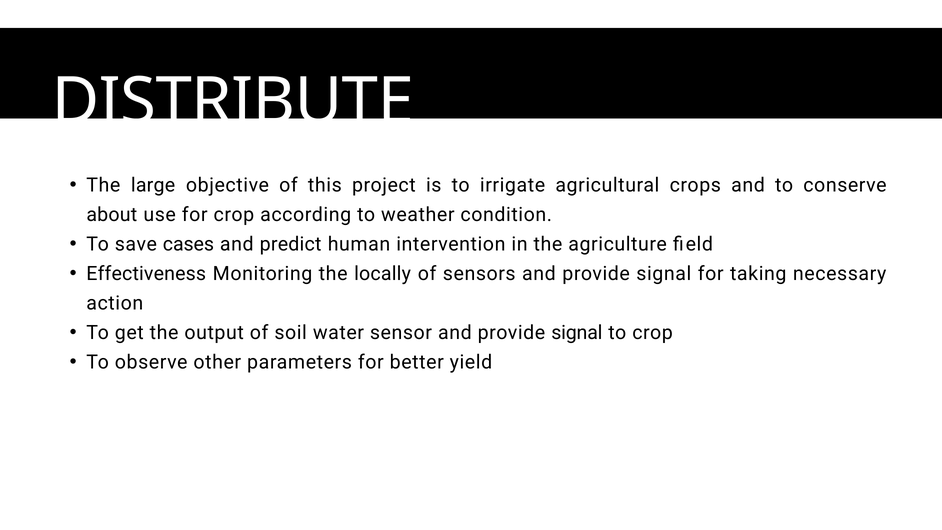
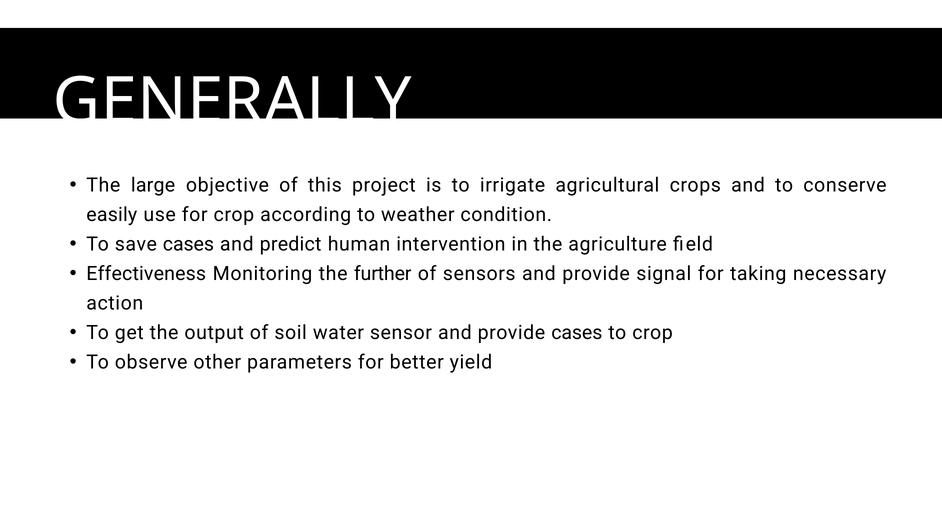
DISTRIBUTE: DISTRIBUTE -> GENERALLY
about: about -> easily
locally: locally -> further
sensor and provide signal: signal -> cases
